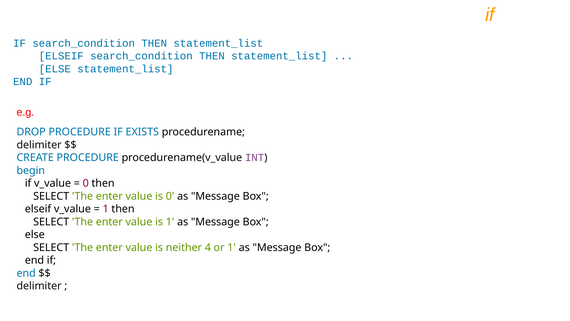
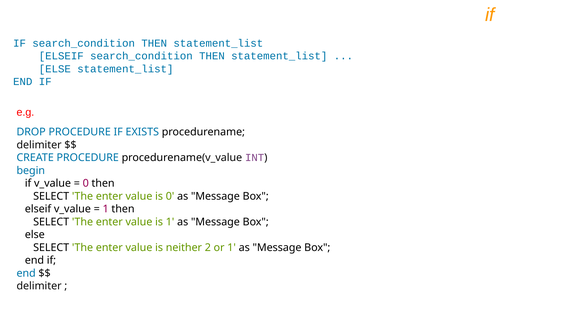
4: 4 -> 2
